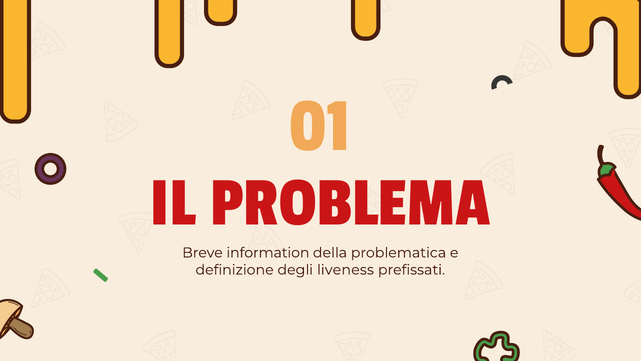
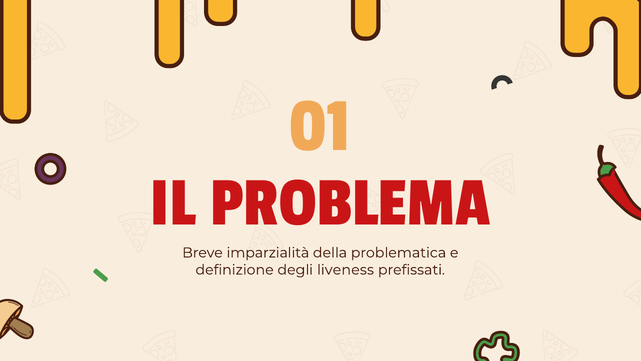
information: information -> imparzialità
